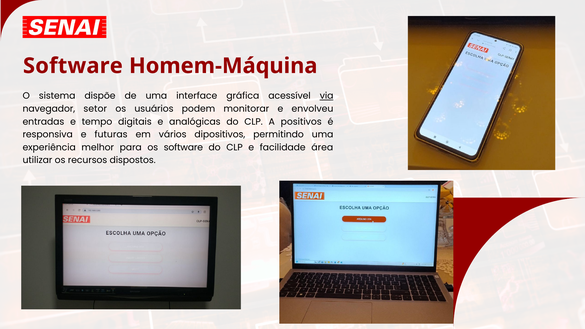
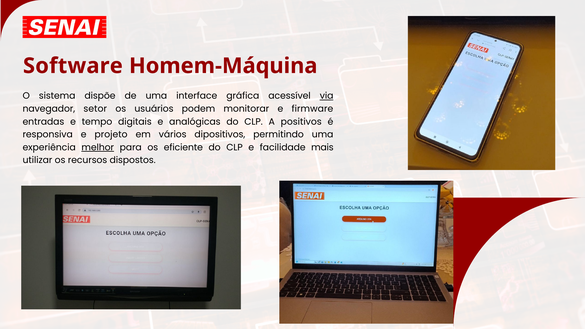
envolveu: envolveu -> firmware
futuras: futuras -> projeto
melhor underline: none -> present
os software: software -> eficiente
área: área -> mais
